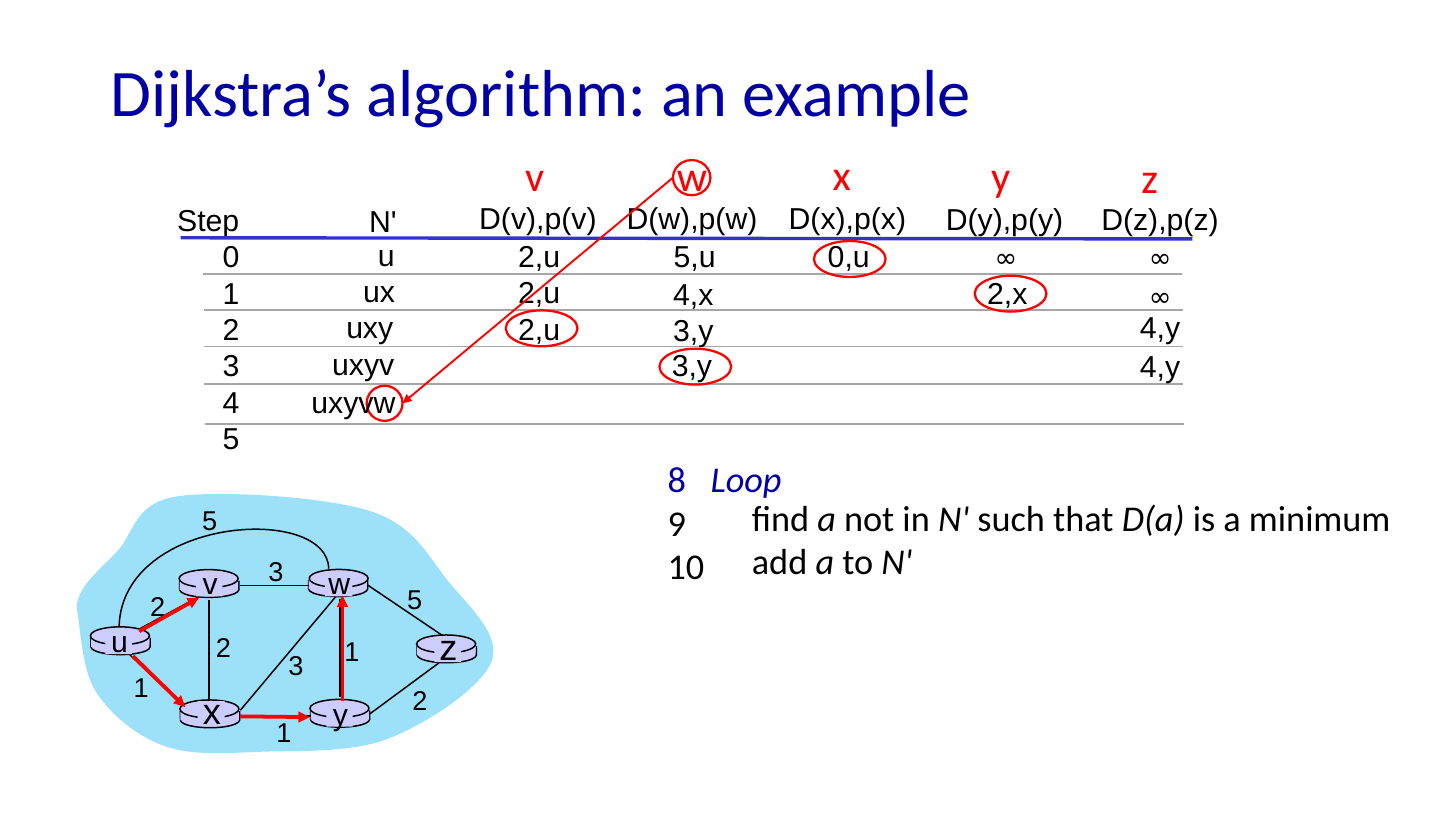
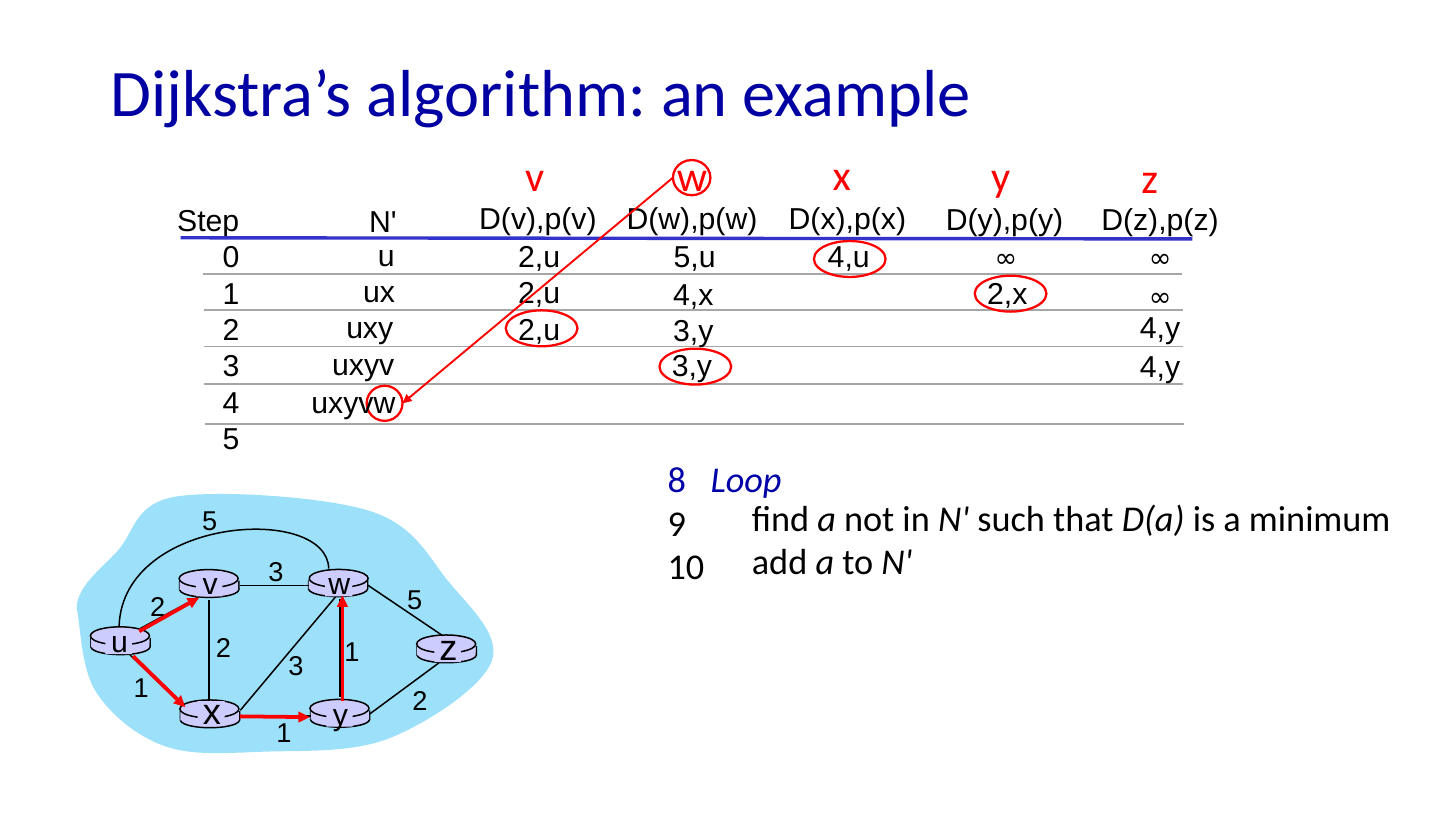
0,u: 0,u -> 4,u
